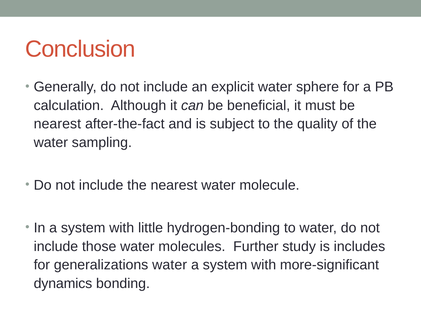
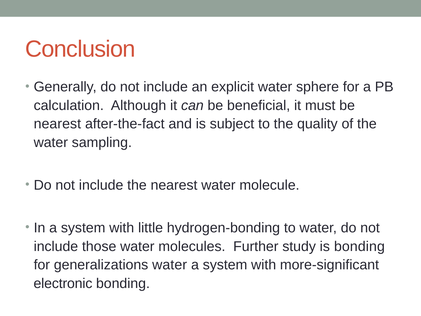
is includes: includes -> bonding
dynamics: dynamics -> electronic
